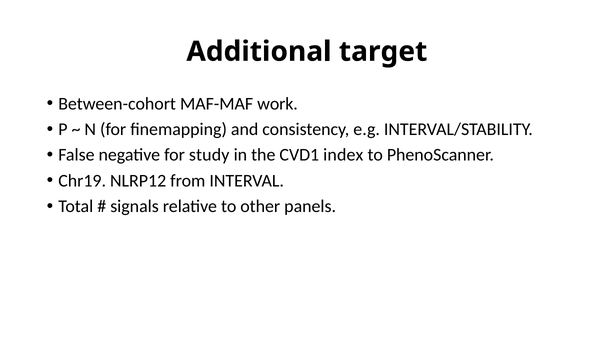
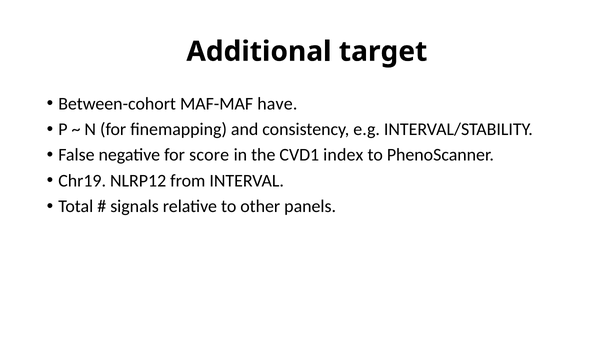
work: work -> have
study: study -> score
